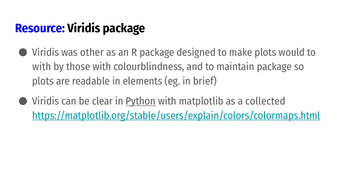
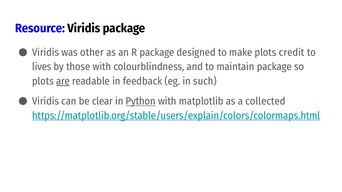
would: would -> credit
with at (42, 67): with -> lives
are underline: none -> present
elements: elements -> feedback
brief: brief -> such
